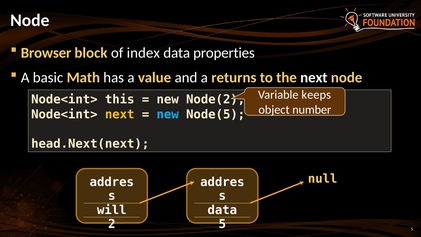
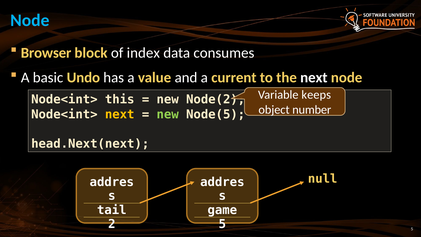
Node at (30, 20) colour: white -> light blue
properties: properties -> consumes
Math: Math -> Undo
returns: returns -> current
new at (168, 114) colour: light blue -> light green
will: will -> tail
data at (222, 210): data -> game
